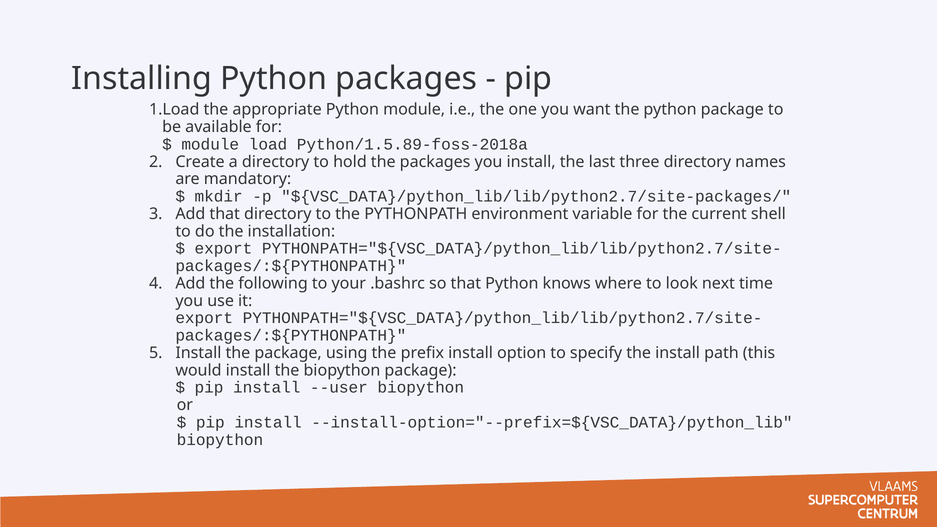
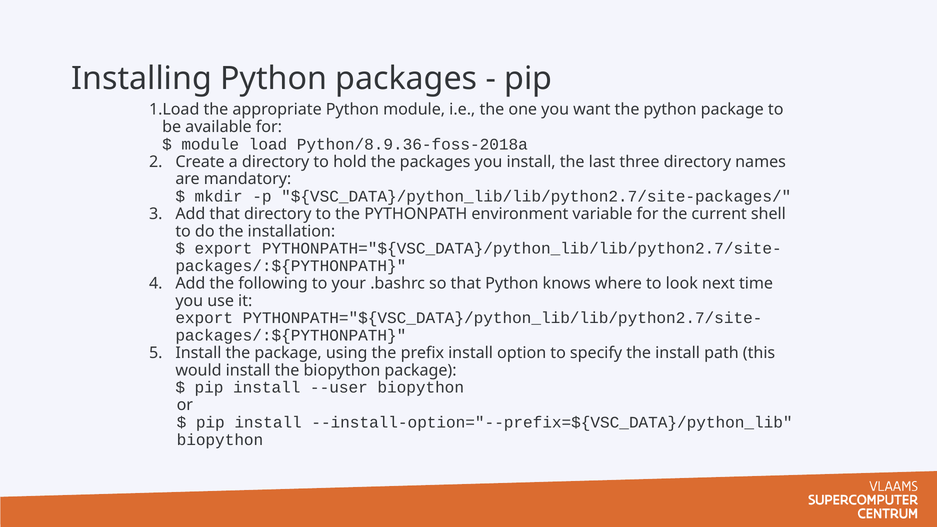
Python/1.5.89-foss-2018a: Python/1.5.89-foss-2018a -> Python/8.9.36-foss-2018a
